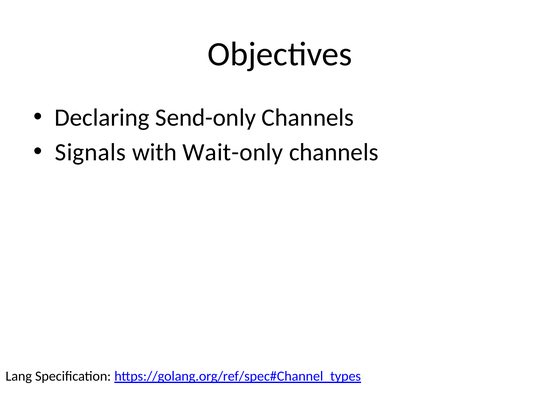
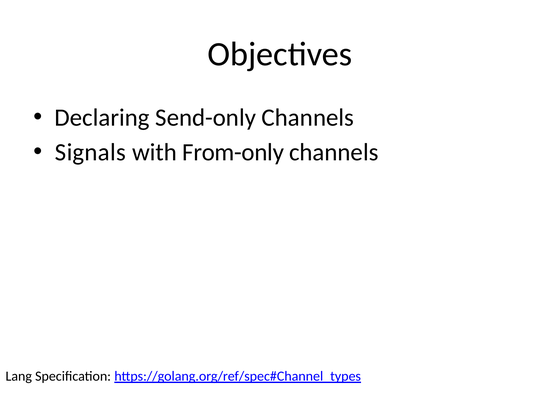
Wait-only: Wait-only -> From-only
